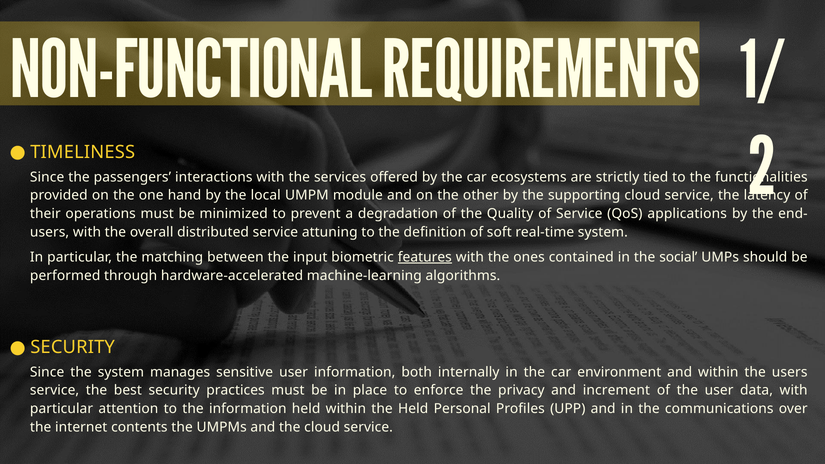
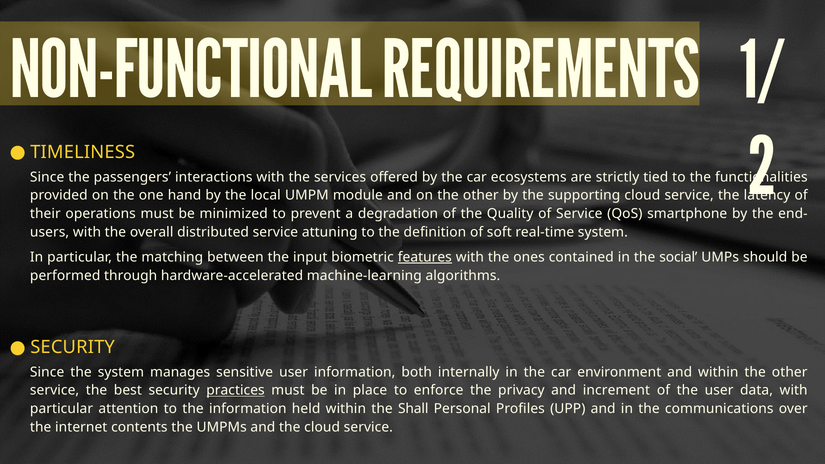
applications: applications -> smartphone
within the users: users -> other
practices underline: none -> present
the Held: Held -> Shall
